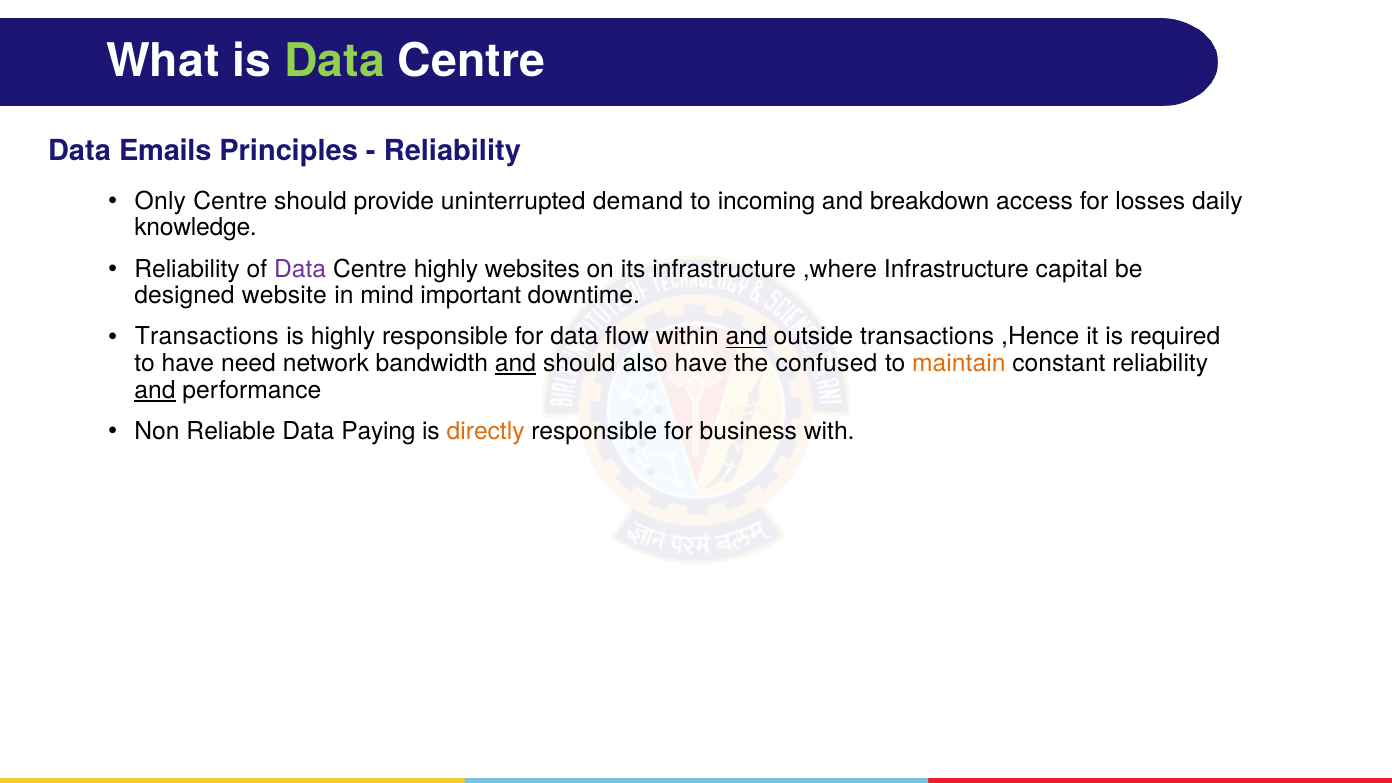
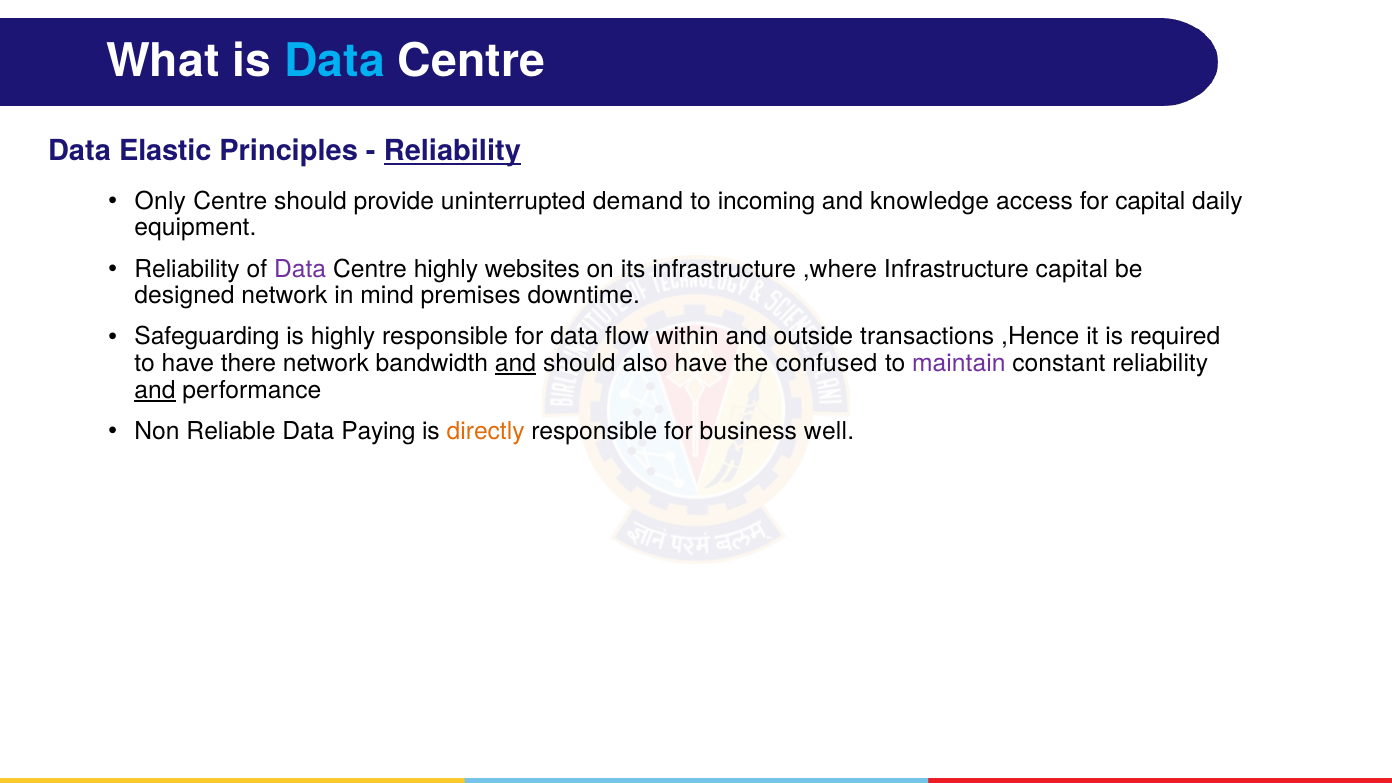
Data at (334, 62) colour: light green -> light blue
Emails: Emails -> Elastic
Reliability at (452, 151) underline: none -> present
breakdown: breakdown -> knowledge
for losses: losses -> capital
knowledge: knowledge -> equipment
designed website: website -> network
important: important -> premises
Transactions at (207, 337): Transactions -> Safeguarding
and at (746, 337) underline: present -> none
need: need -> there
maintain colour: orange -> purple
with: with -> well
